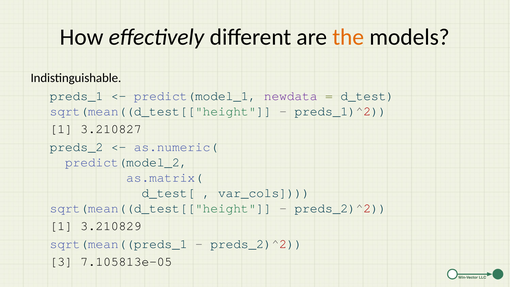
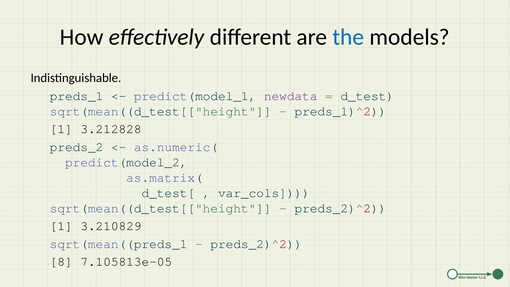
the colour: orange -> blue
3.210827: 3.210827 -> 3.212828
3: 3 -> 8
